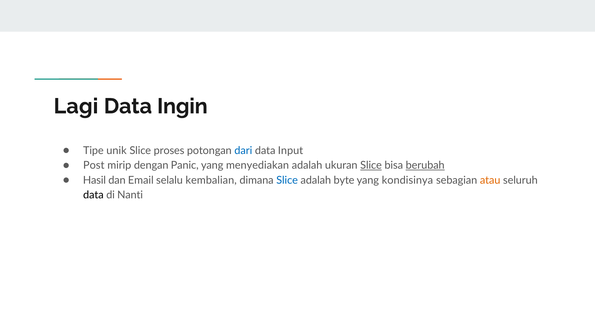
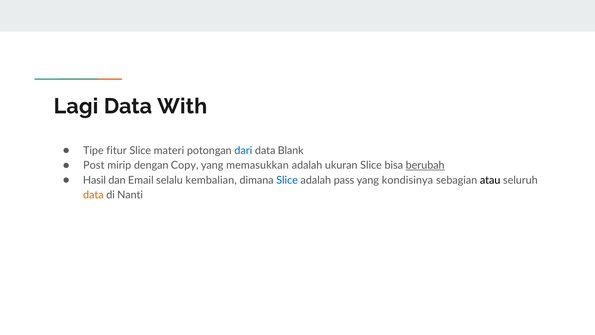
Ingin: Ingin -> With
unik: unik -> fitur
proses: proses -> materi
Input: Input -> Blank
Panic: Panic -> Copy
menyediakan: menyediakan -> memasukkan
Slice at (371, 165) underline: present -> none
byte: byte -> pass
atau colour: orange -> black
data at (93, 195) colour: black -> orange
